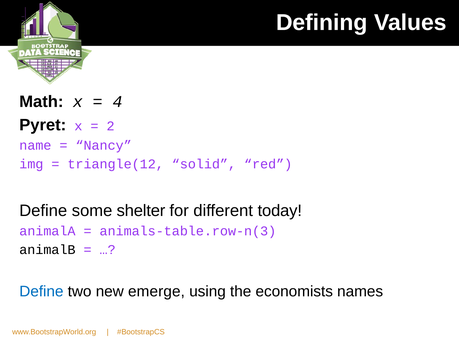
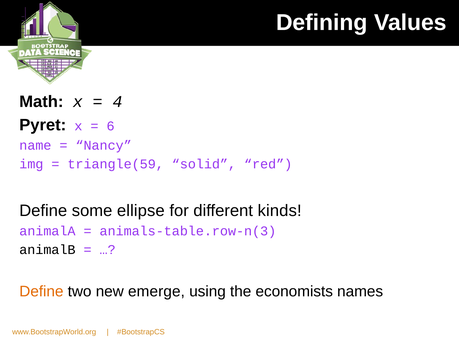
2: 2 -> 6
triangle(12: triangle(12 -> triangle(59
shelter: shelter -> ellipse
today: today -> kinds
Define at (41, 292) colour: blue -> orange
